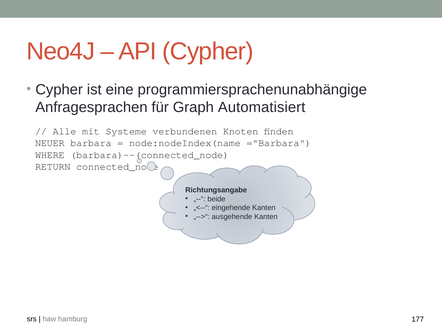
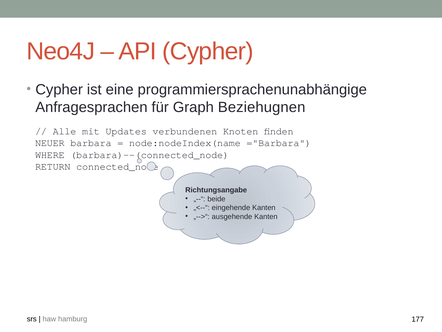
Automatisiert: Automatisiert -> Beziehugnen
Systeme: Systeme -> Updates
